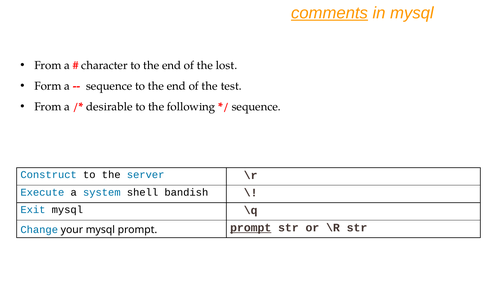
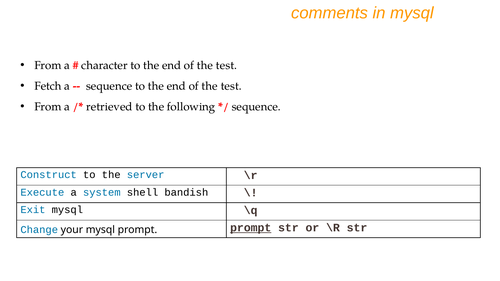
comments underline: present -> none
lost at (227, 65): lost -> test
Form: Form -> Fetch
desirable: desirable -> retrieved
